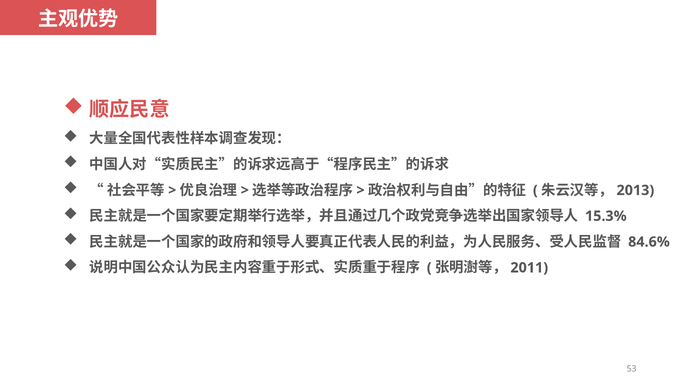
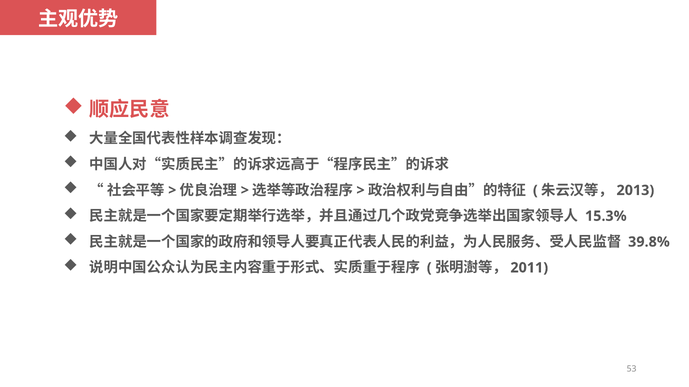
84.6%: 84.6% -> 39.8%
